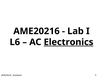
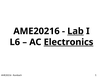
Lab underline: none -> present
